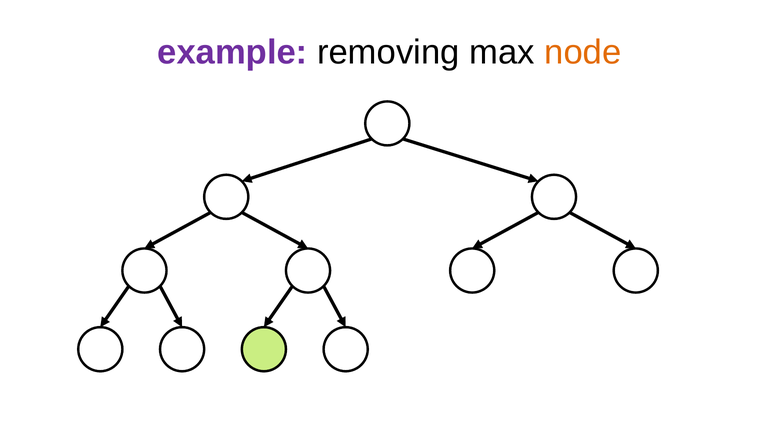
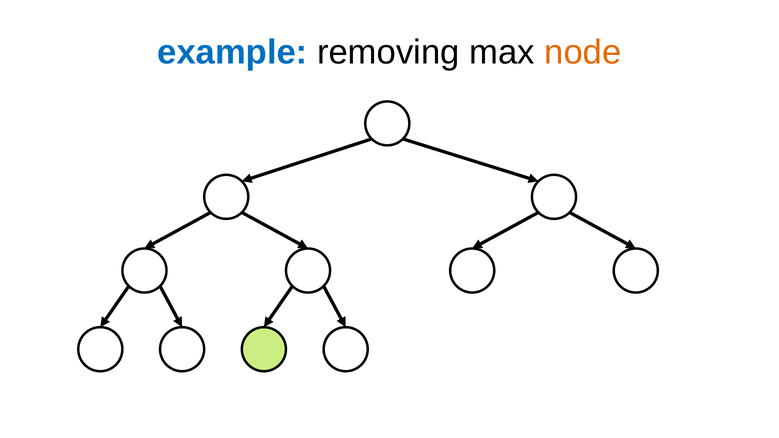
example colour: purple -> blue
